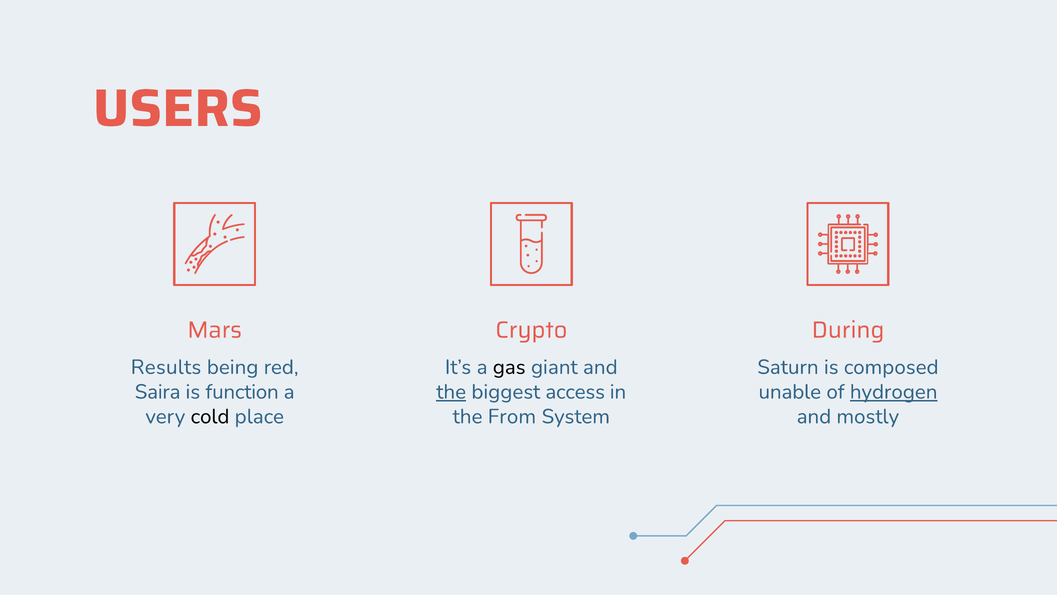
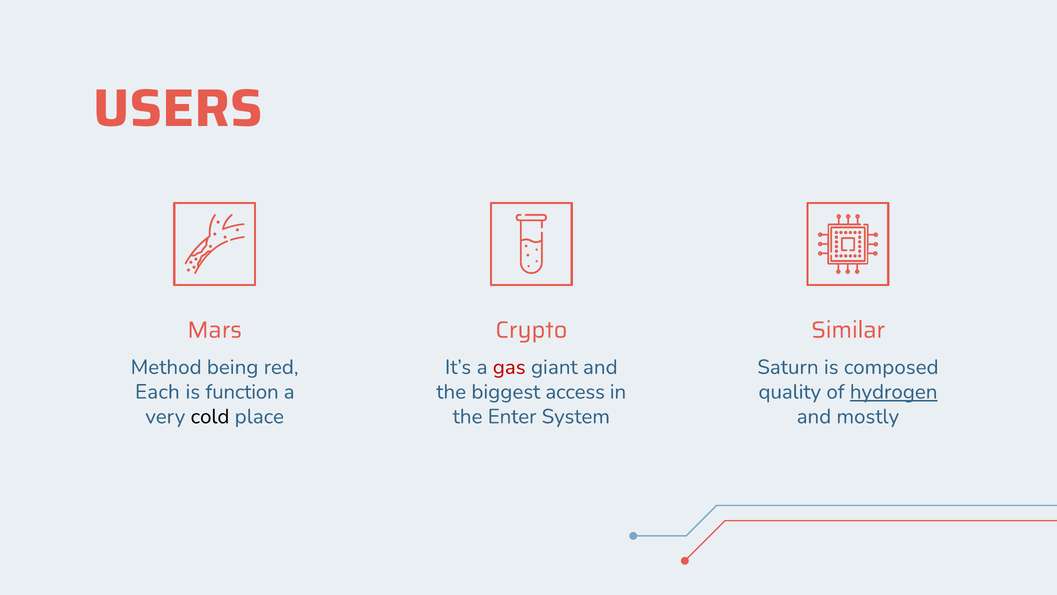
During: During -> Similar
Results: Results -> Method
gas colour: black -> red
Saira: Saira -> Each
the at (451, 392) underline: present -> none
unable: unable -> quality
From: From -> Enter
